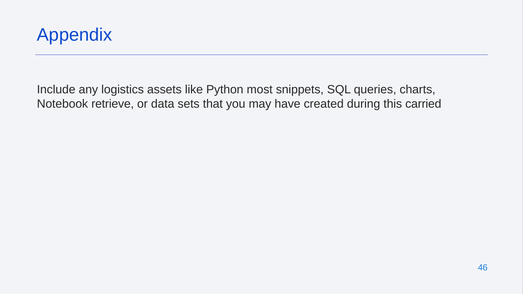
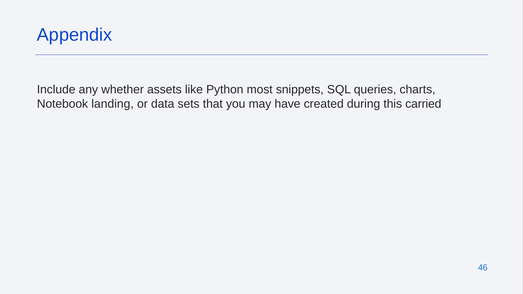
logistics: logistics -> whether
retrieve: retrieve -> landing
